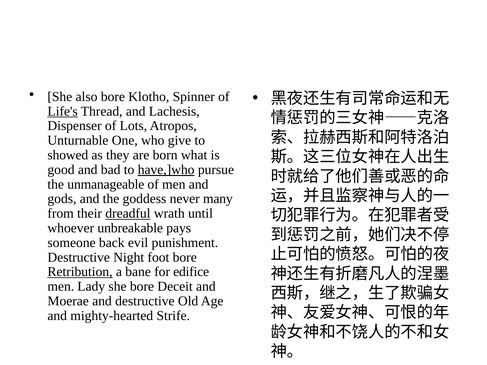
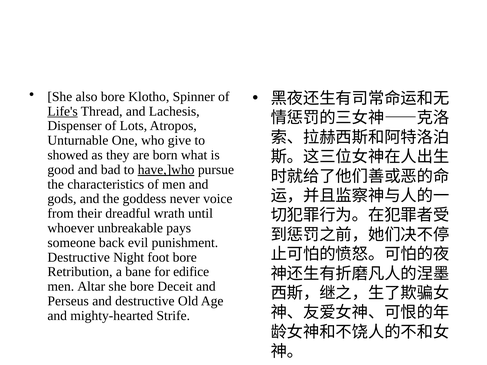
unmanageable: unmanageable -> characteristics
many: many -> voice
dreadful underline: present -> none
Retribution underline: present -> none
Lady: Lady -> Altar
Moerae: Moerae -> Perseus
